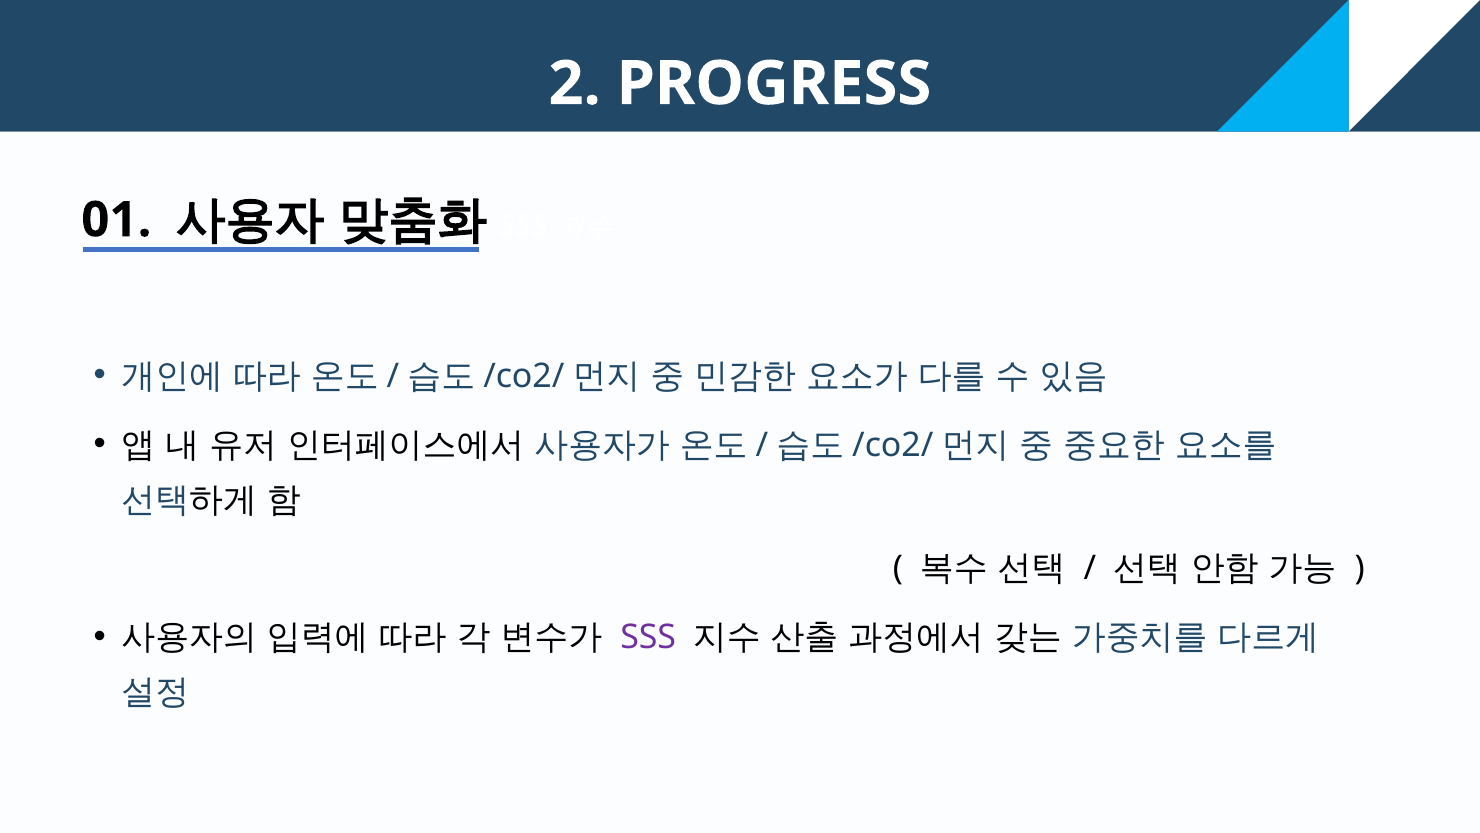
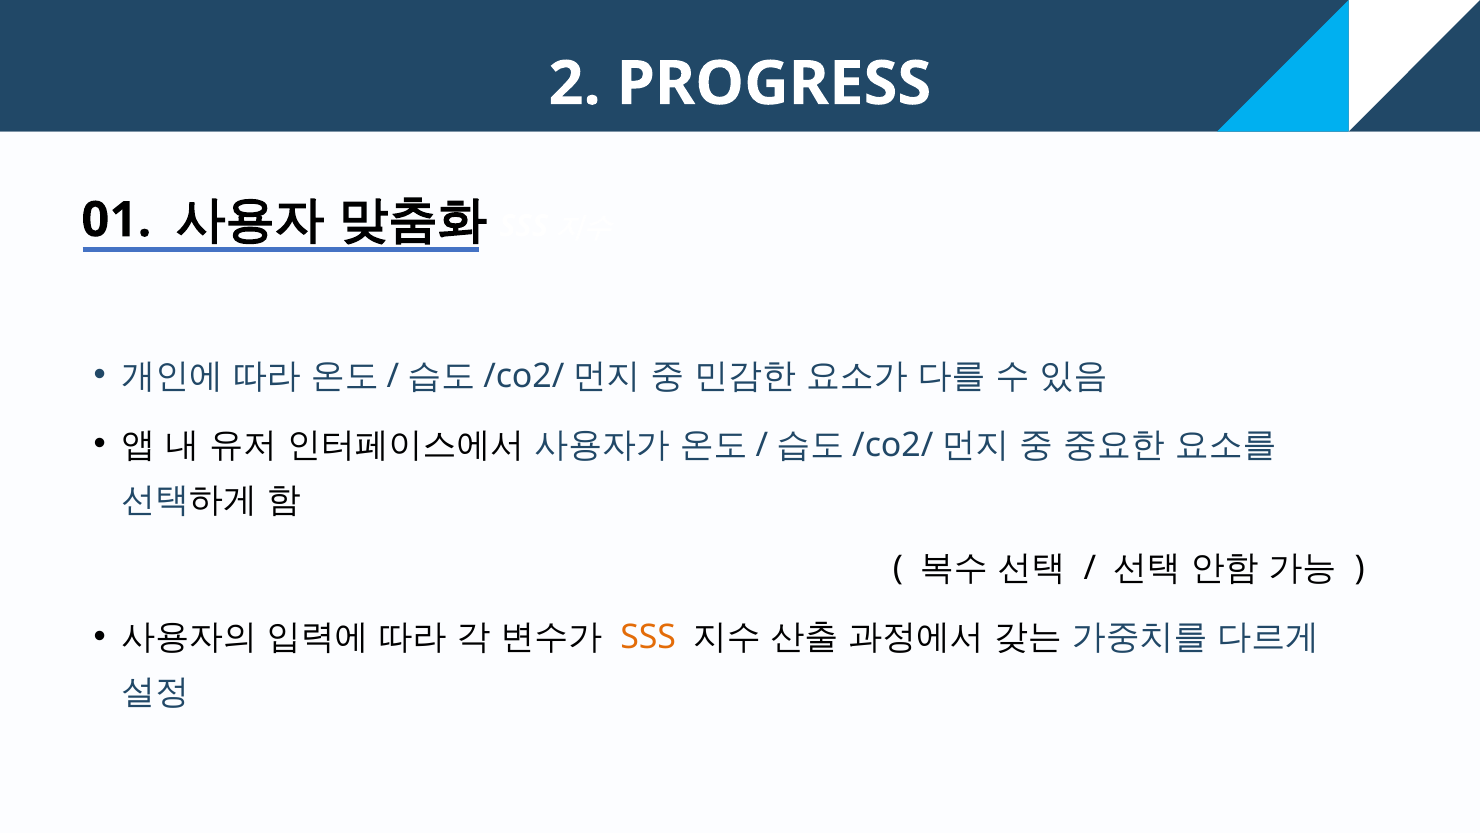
SSS at (648, 637) colour: purple -> orange
